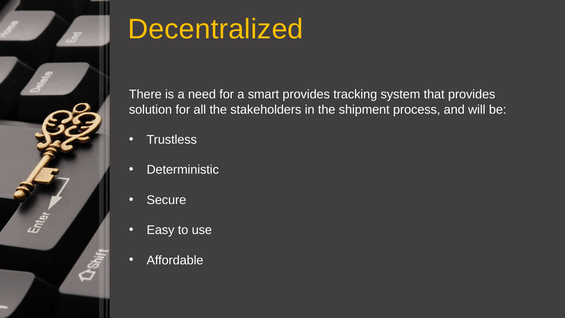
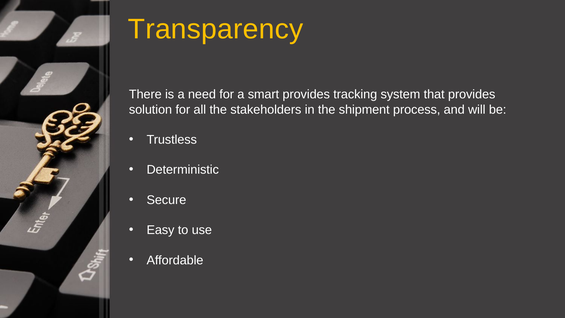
Decentralized: Decentralized -> Transparency
